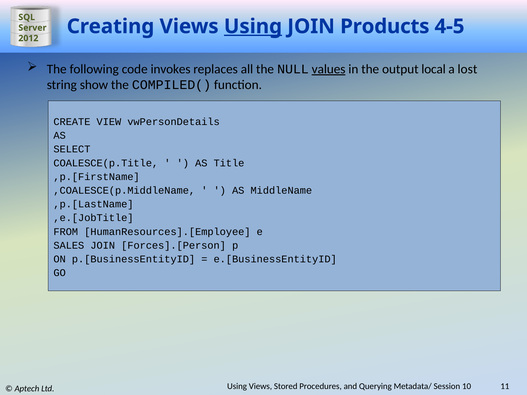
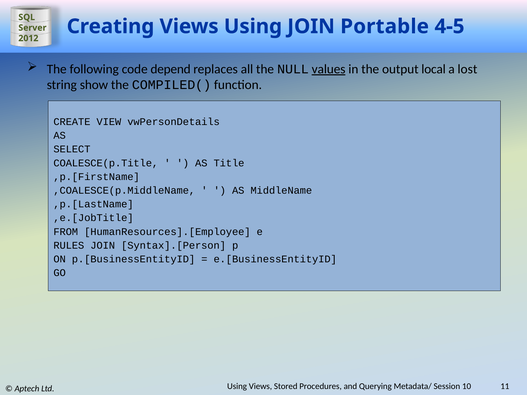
Using at (253, 26) underline: present -> none
Products: Products -> Portable
invokes: invokes -> depend
SALES: SALES -> RULES
Forces].[Person: Forces].[Person -> Syntax].[Person
